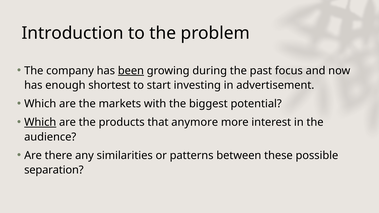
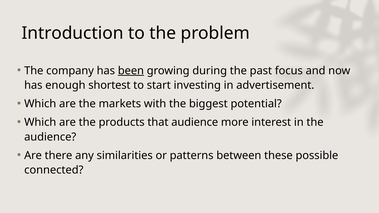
Which at (40, 122) underline: present -> none
that anymore: anymore -> audience
separation: separation -> connected
